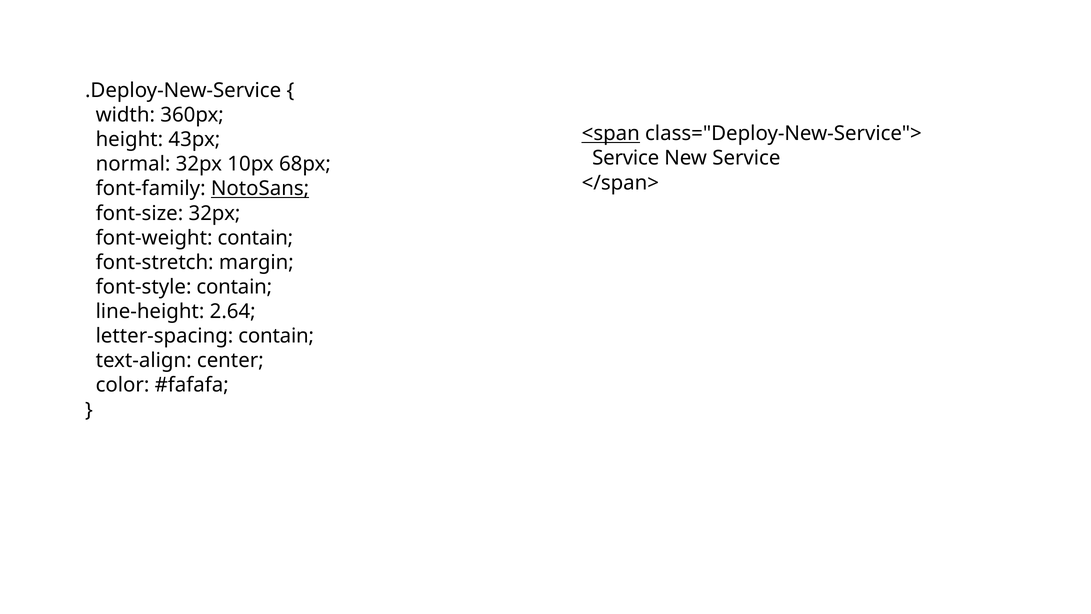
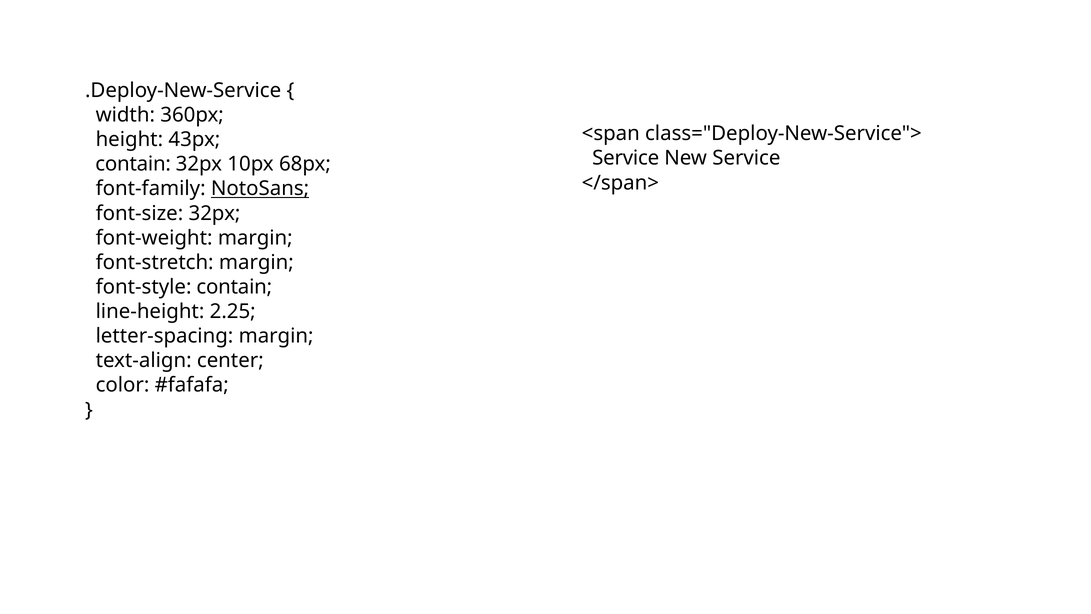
<span underline: present -> none
normal at (133, 164): normal -> contain
font-weight contain: contain -> margin
2.64: 2.64 -> 2.25
letter-spacing contain: contain -> margin
